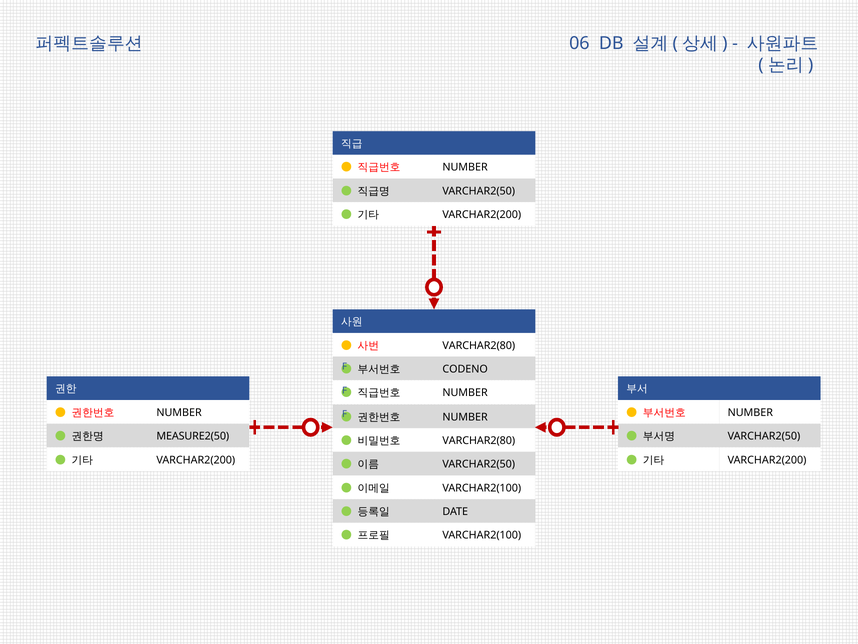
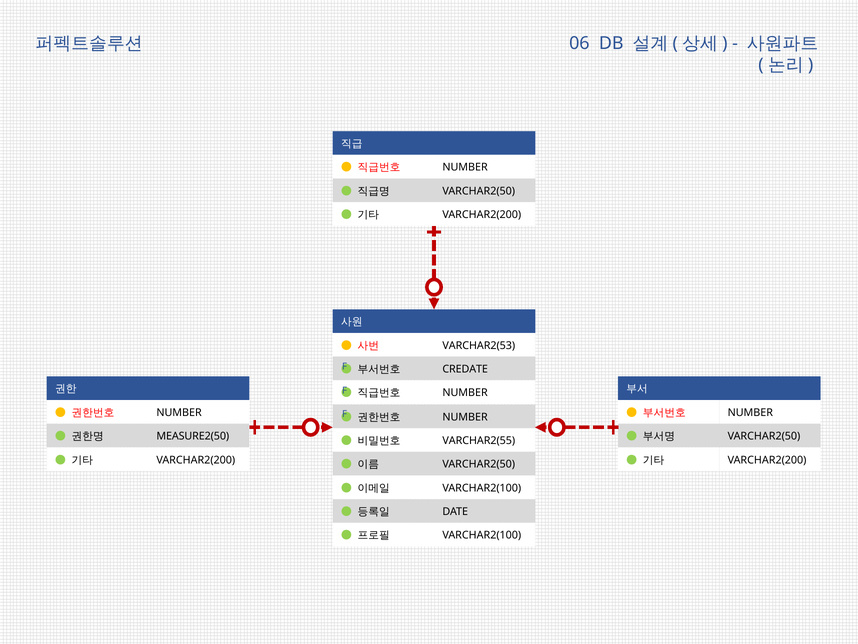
VARCHAR2(80 at (479, 345): VARCHAR2(80 -> VARCHAR2(53
CODENO: CODENO -> CREDATE
VARCHAR2(80 at (479, 440): VARCHAR2(80 -> VARCHAR2(55
